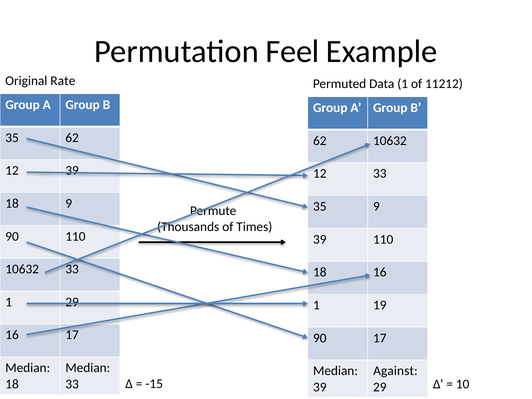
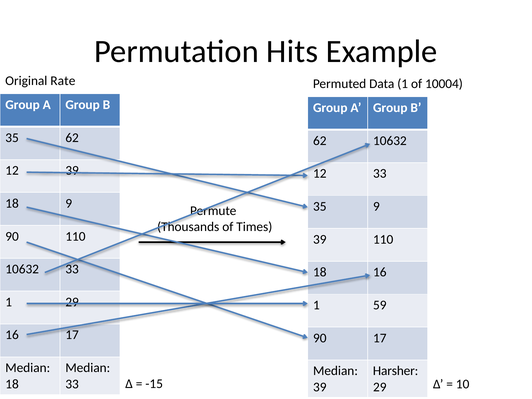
Feel: Feel -> Hits
11212: 11212 -> 10004
19: 19 -> 59
Against: Against -> Harsher
